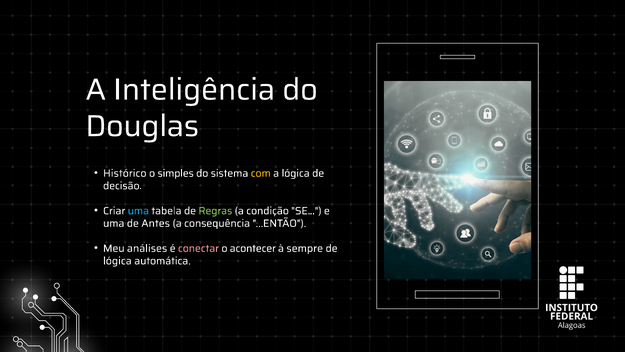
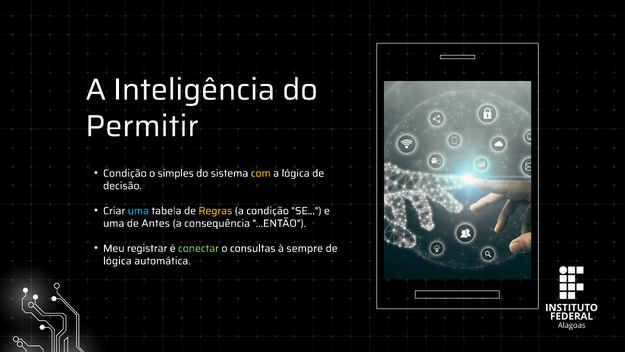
Douglas: Douglas -> Permitir
Histórico at (125, 173): Histórico -> Condição
Regras colour: light green -> yellow
análises: análises -> registrar
conectar colour: pink -> light green
acontecer: acontecer -> consultas
